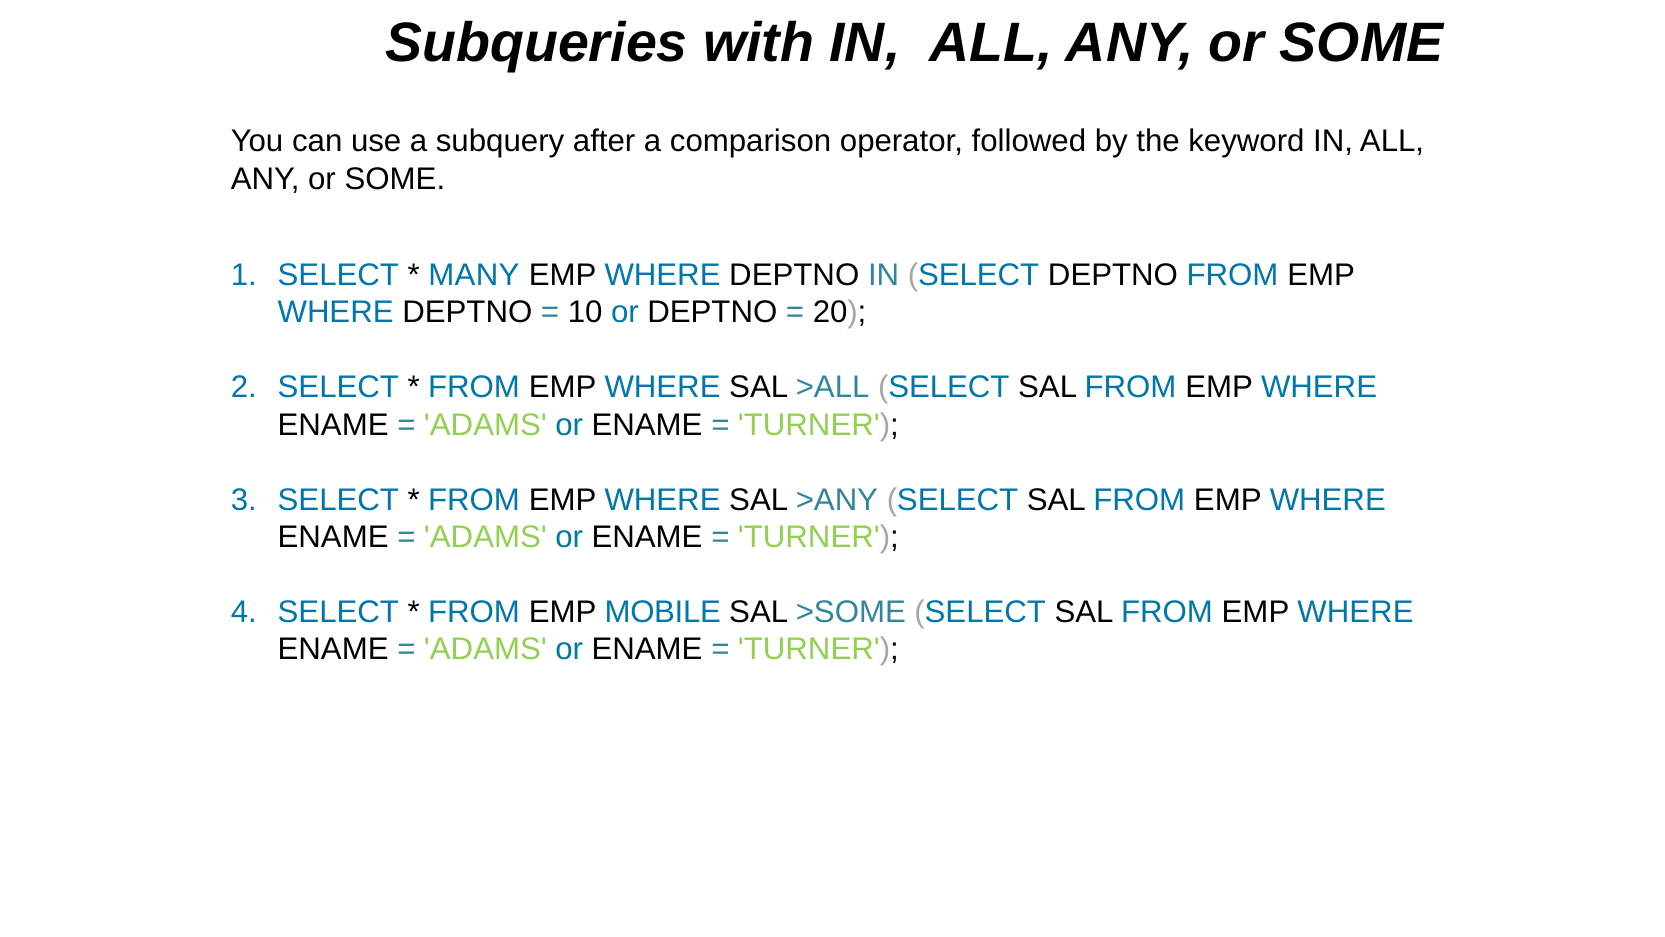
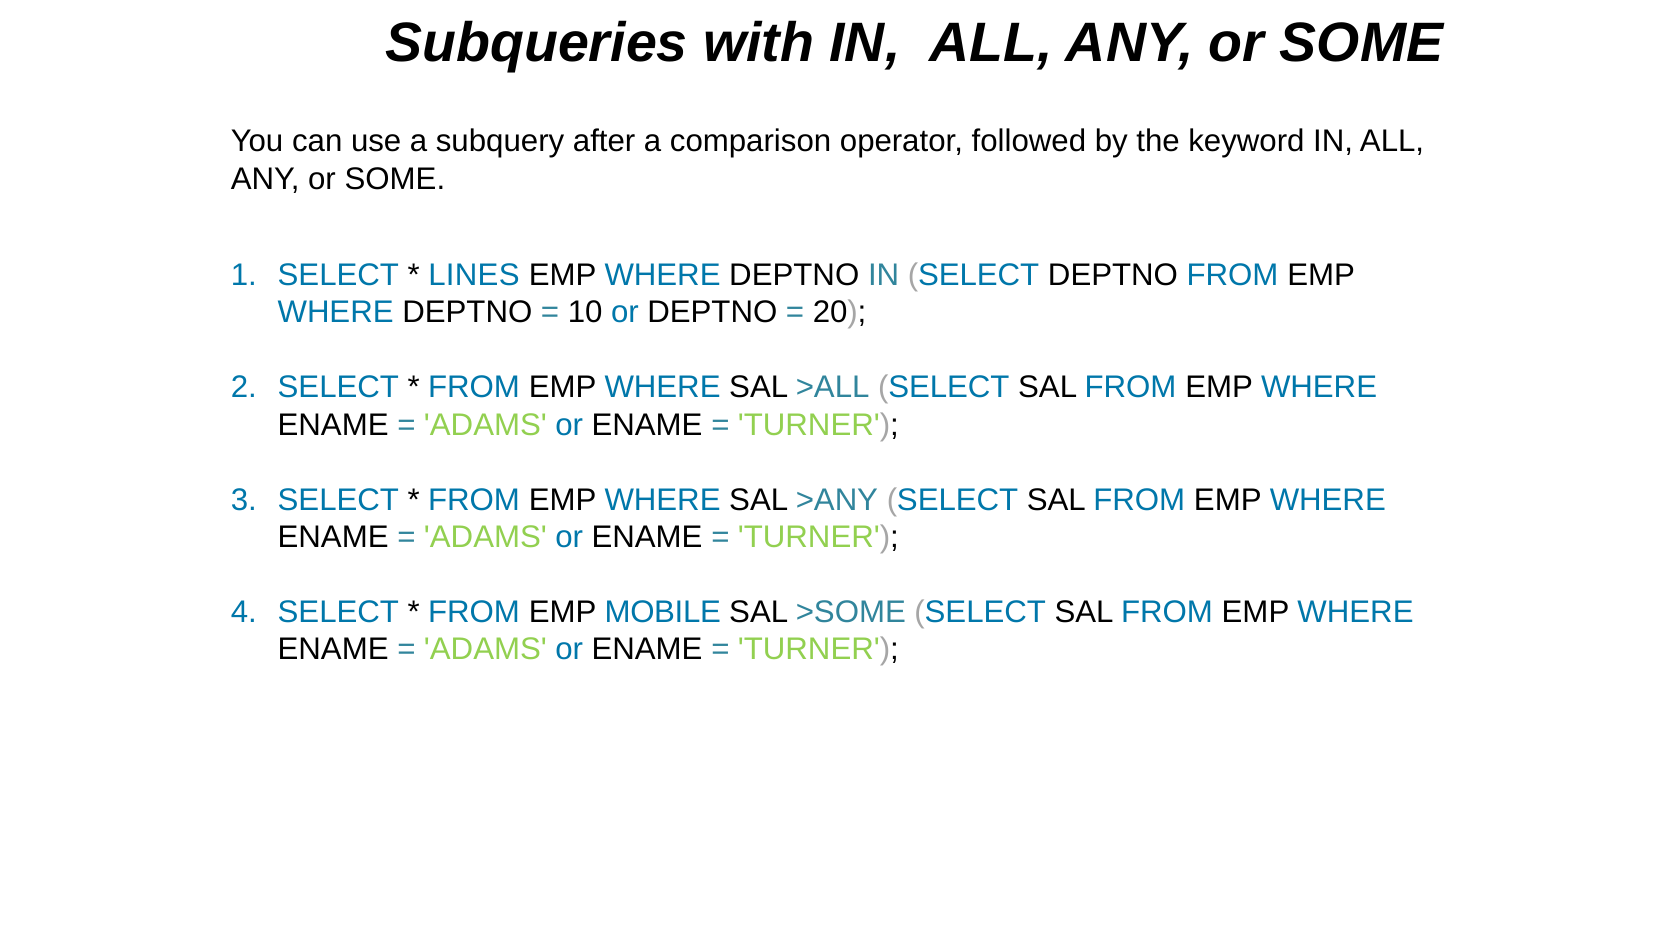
MANY: MANY -> LINES
